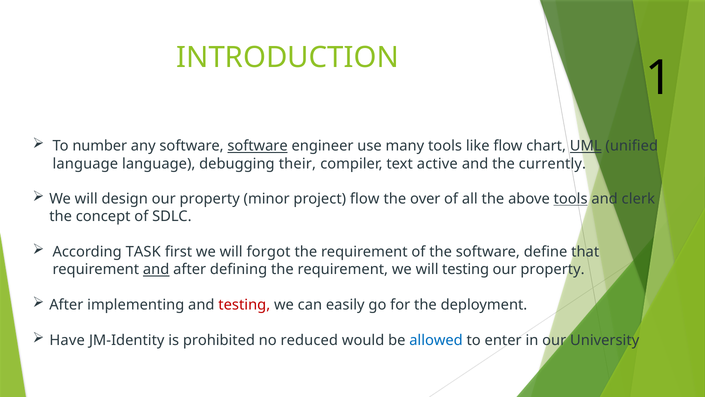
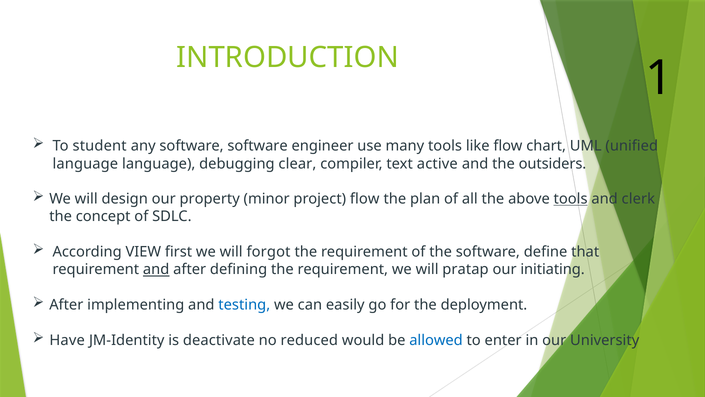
number: number -> student
software at (258, 146) underline: present -> none
UML underline: present -> none
their: their -> clear
currently: currently -> outsiders
over: over -> plan
TASK: TASK -> VIEW
will testing: testing -> pratap
property at (553, 269): property -> initiating
testing at (244, 305) colour: red -> blue
prohibited: prohibited -> deactivate
